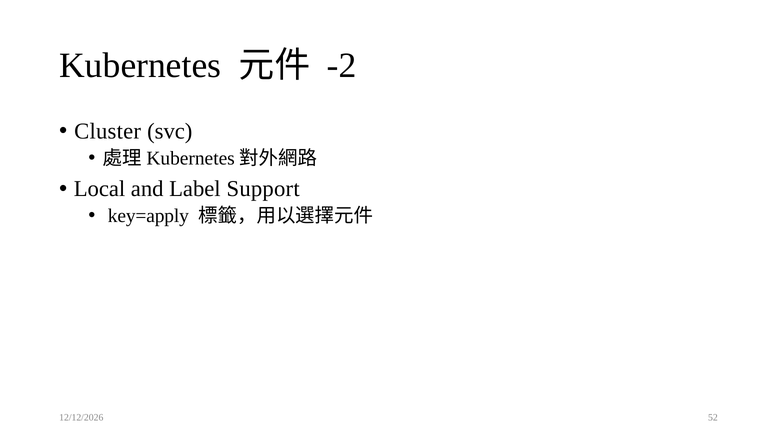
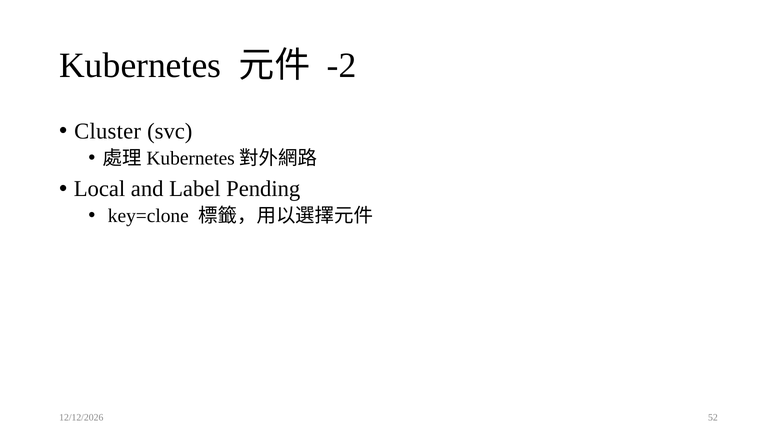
Support: Support -> Pending
key=apply: key=apply -> key=clone
